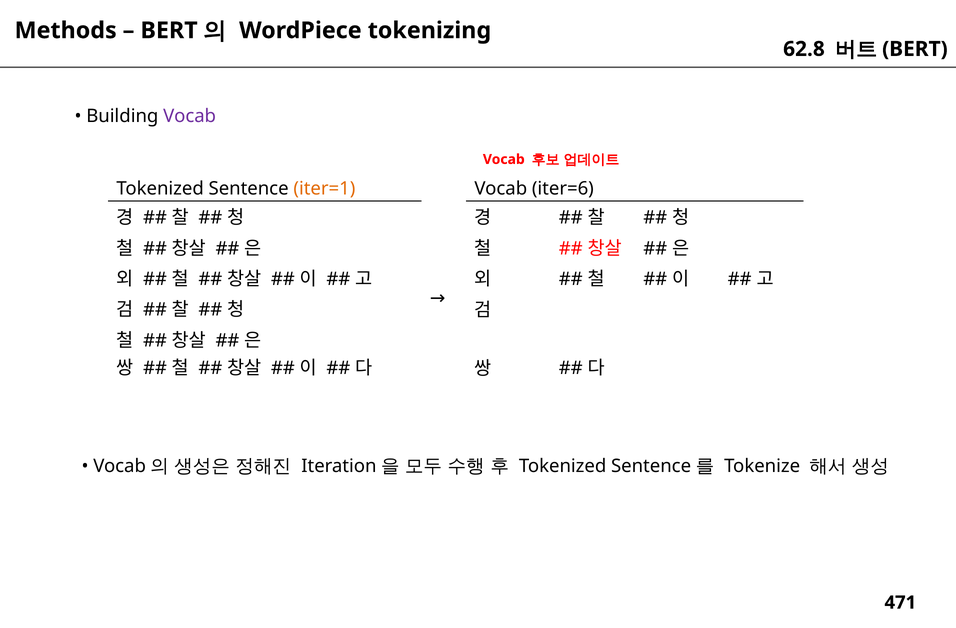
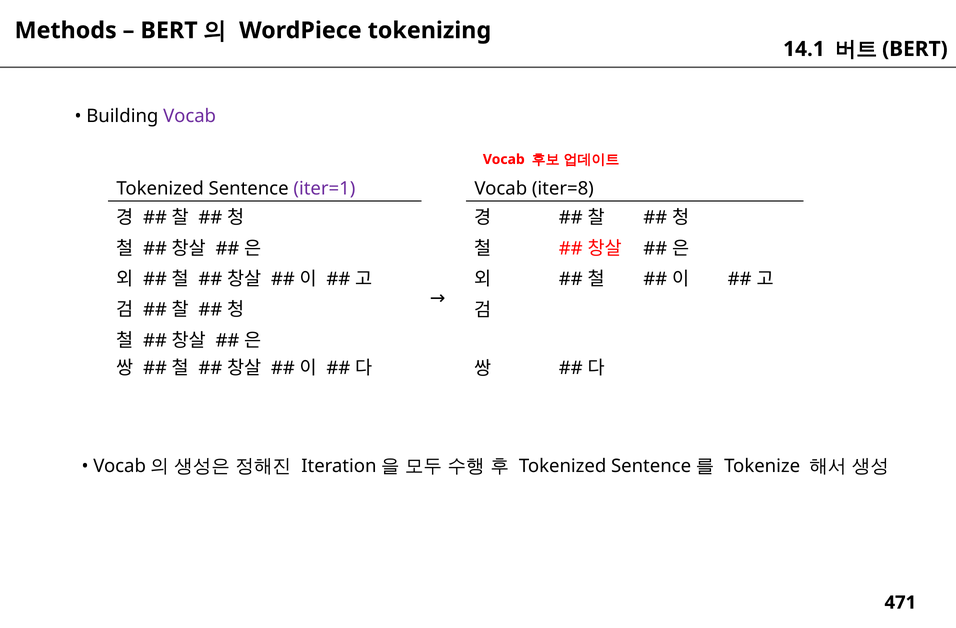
62.8: 62.8 -> 14.1
iter=1 colour: orange -> purple
iter=6: iter=6 -> iter=8
